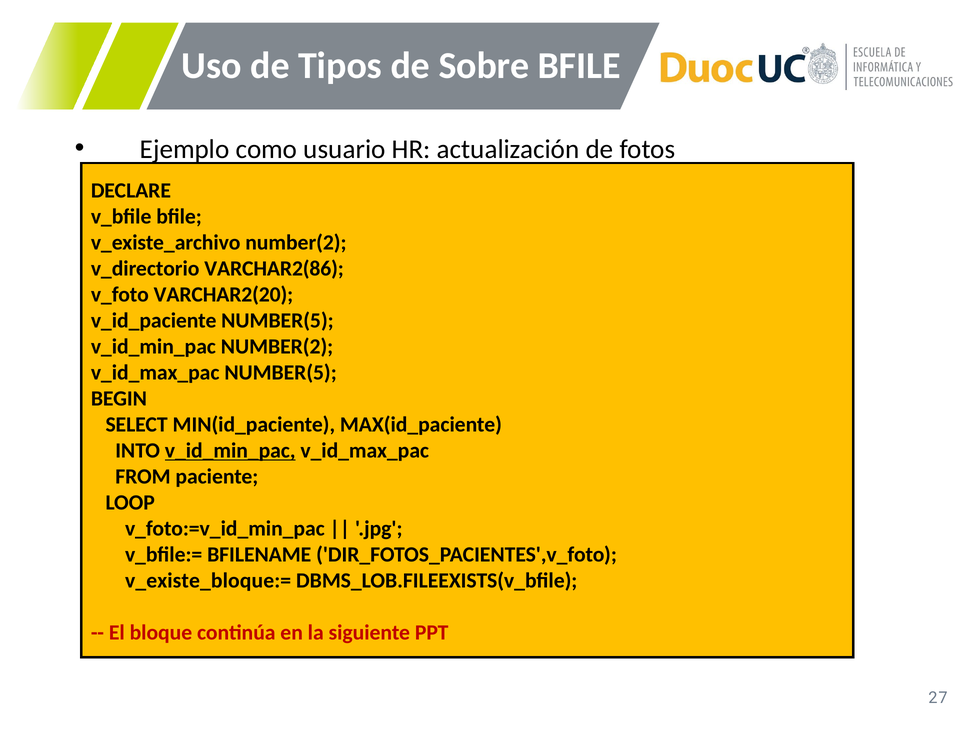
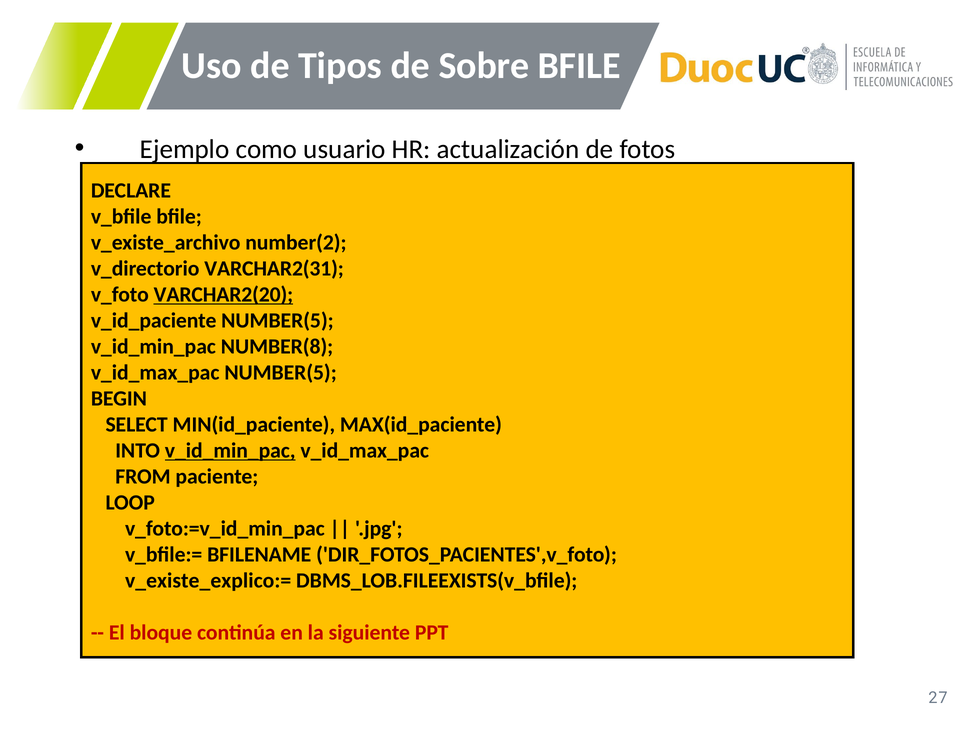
VARCHAR2(86: VARCHAR2(86 -> VARCHAR2(31
VARCHAR2(20 underline: none -> present
v_id_min_pac NUMBER(2: NUMBER(2 -> NUMBER(8
v_existe_bloque:=: v_existe_bloque:= -> v_existe_explico:=
